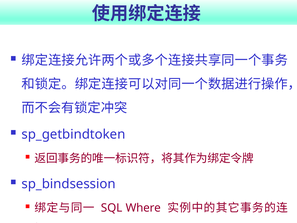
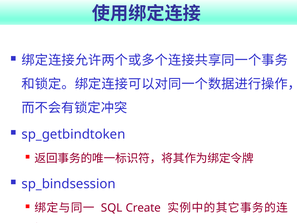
Where: Where -> Create
